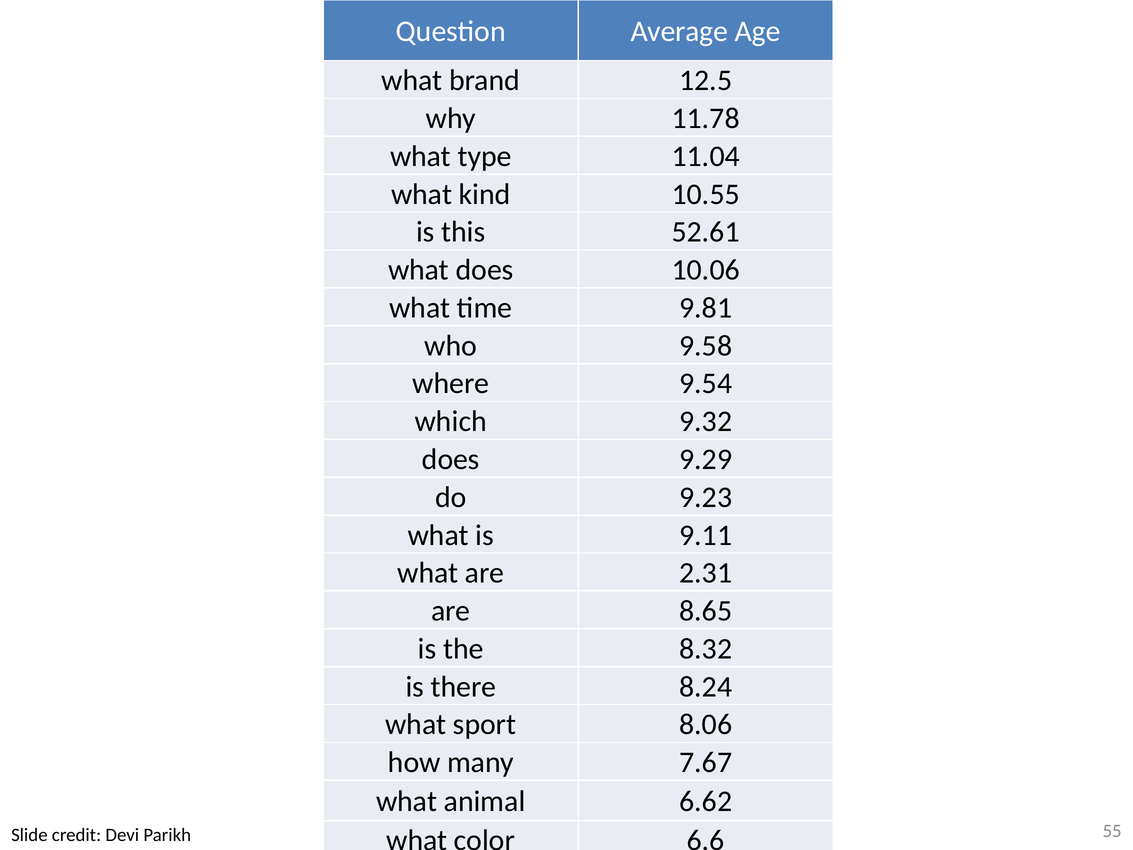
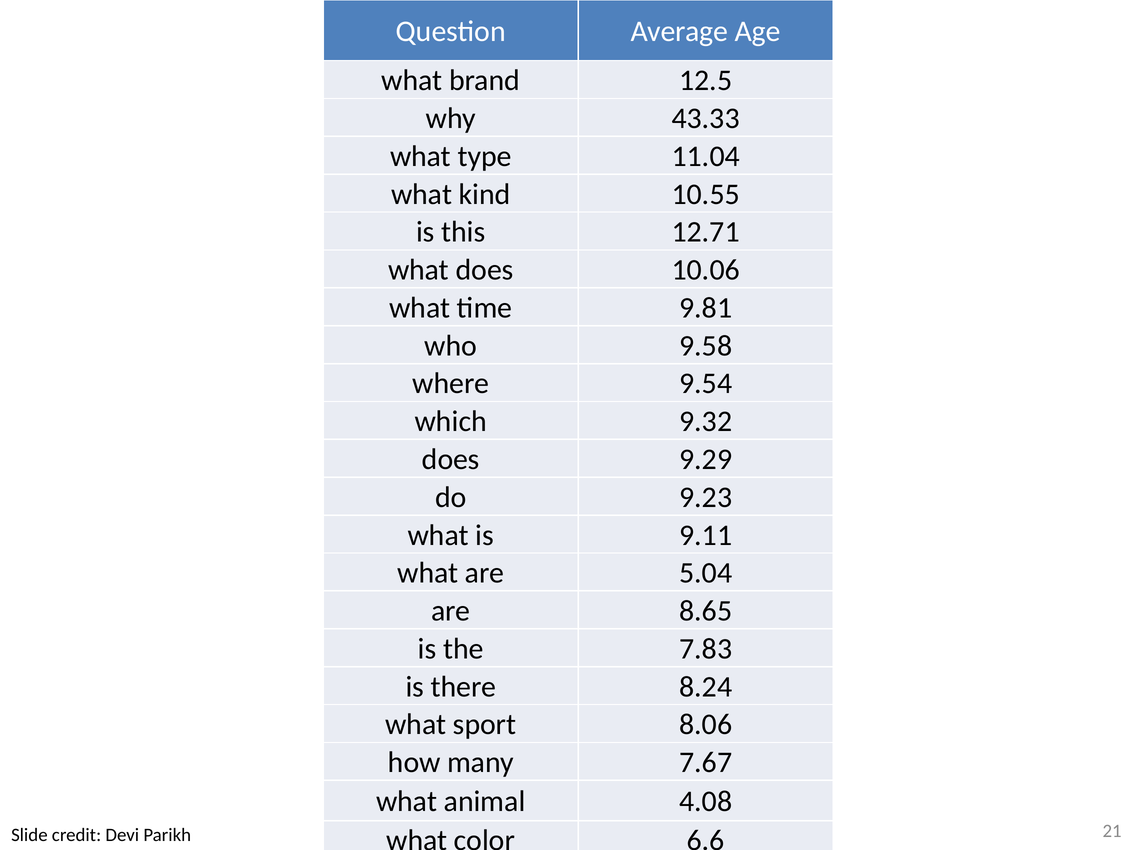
11.78: 11.78 -> 43.33
52.61: 52.61 -> 12.71
2.31: 2.31 -> 5.04
8.32: 8.32 -> 7.83
6.62: 6.62 -> 4.08
55: 55 -> 21
